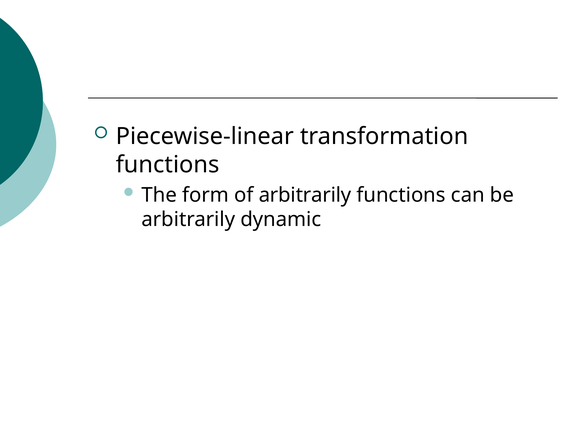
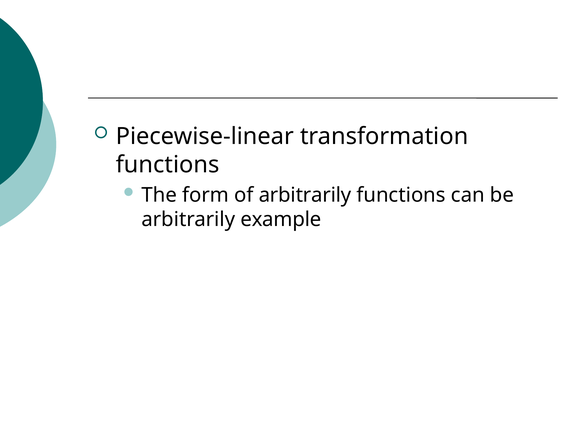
dynamic: dynamic -> example
